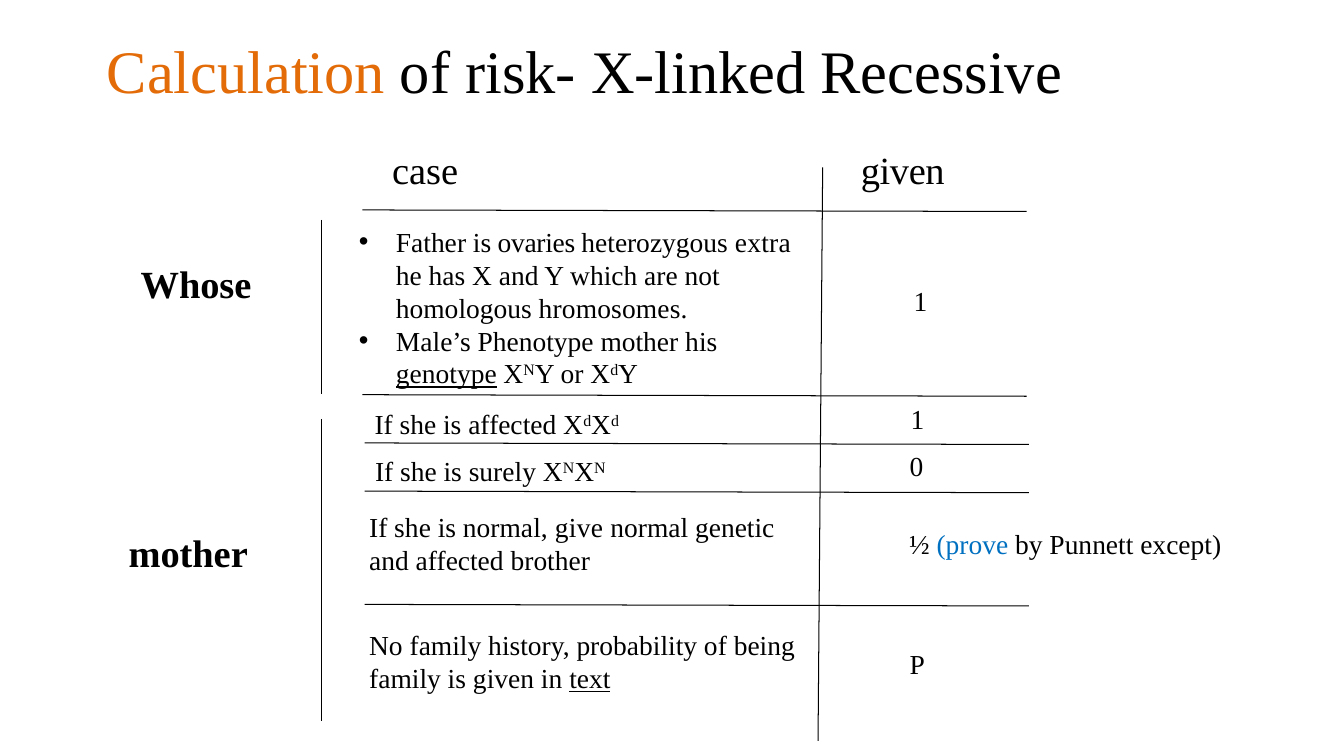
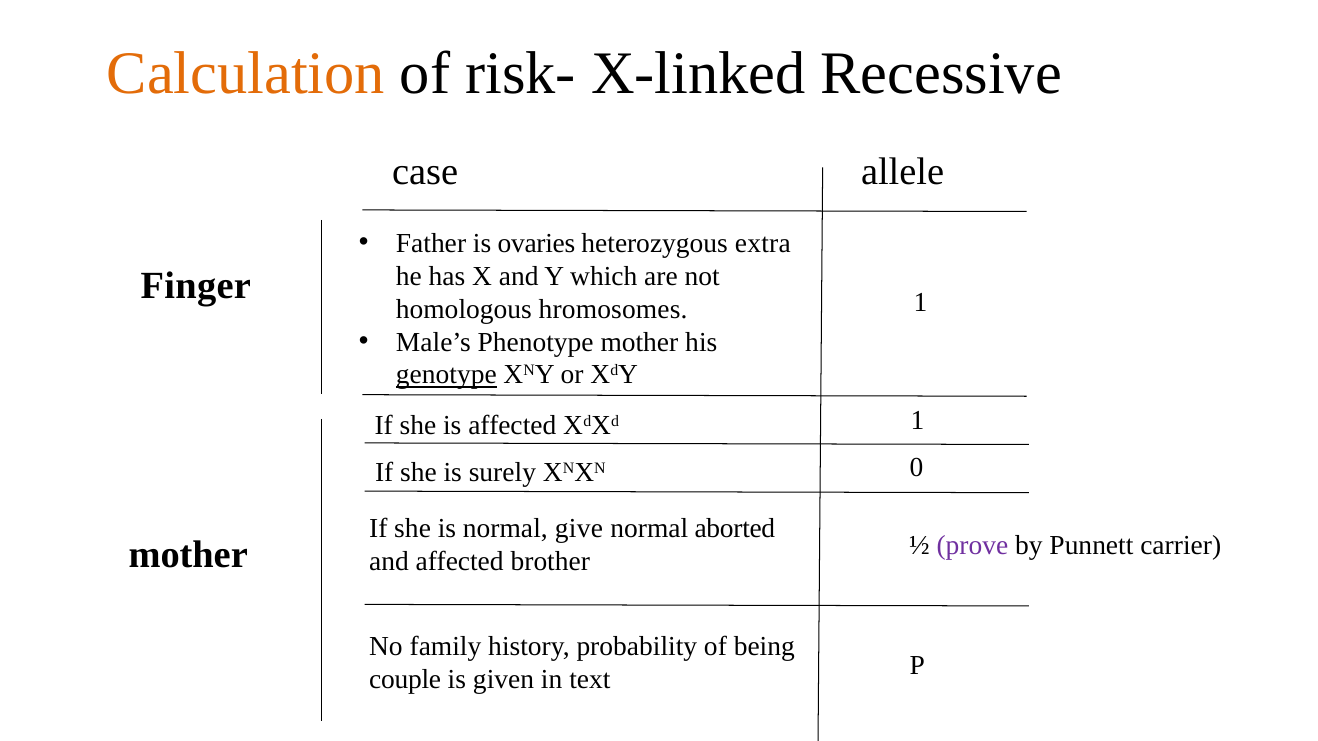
case given: given -> allele
Whose: Whose -> Finger
genetic: genetic -> aborted
prove colour: blue -> purple
except: except -> carrier
family at (405, 680): family -> couple
text underline: present -> none
